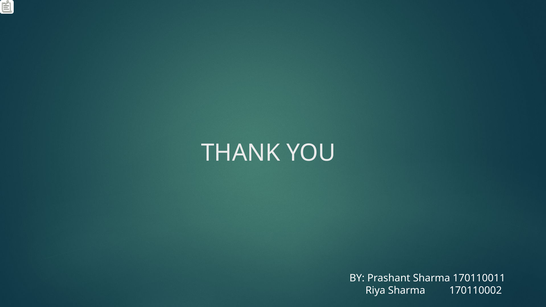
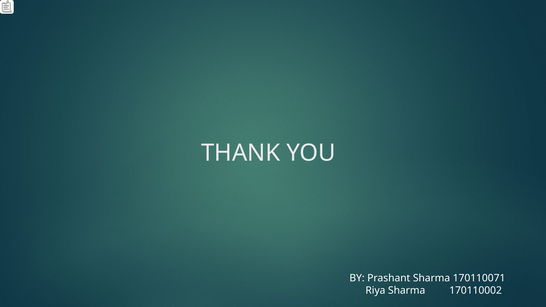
170110011: 170110011 -> 170110071
